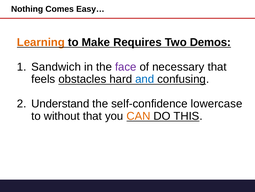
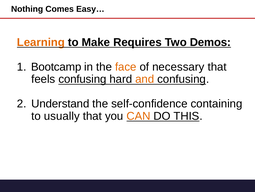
Sandwich: Sandwich -> Bootcamp
face colour: purple -> orange
feels obstacles: obstacles -> confusing
and colour: blue -> orange
lowercase: lowercase -> containing
without: without -> usually
